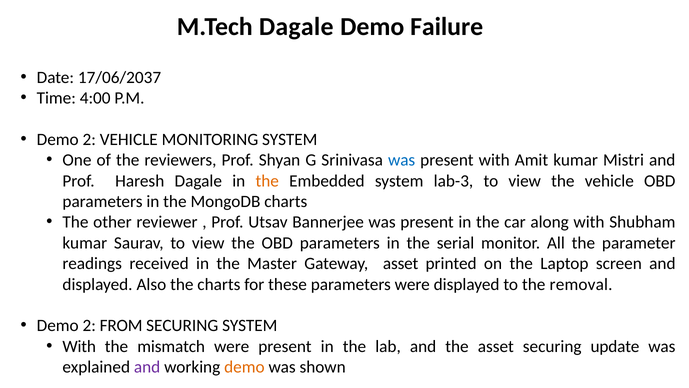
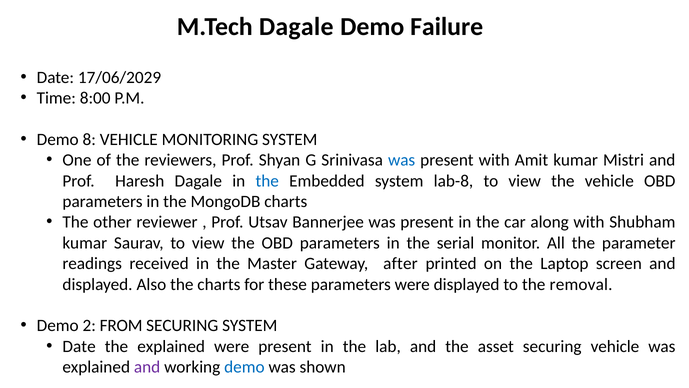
17/06/2037: 17/06/2037 -> 17/06/2029
4:00: 4:00 -> 8:00
2 at (89, 139): 2 -> 8
the at (267, 181) colour: orange -> blue
lab-3: lab-3 -> lab-8
Gateway asset: asset -> after
With at (79, 346): With -> Date
the mismatch: mismatch -> explained
securing update: update -> vehicle
demo at (244, 367) colour: orange -> blue
